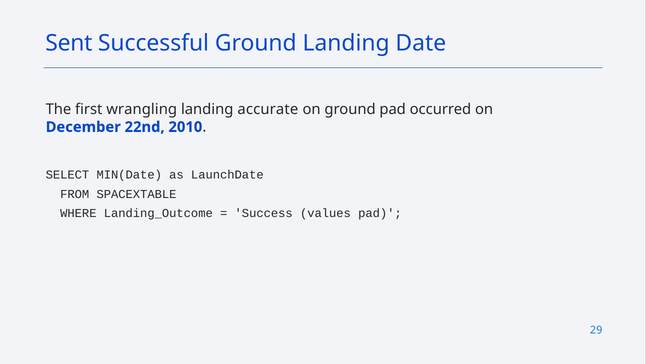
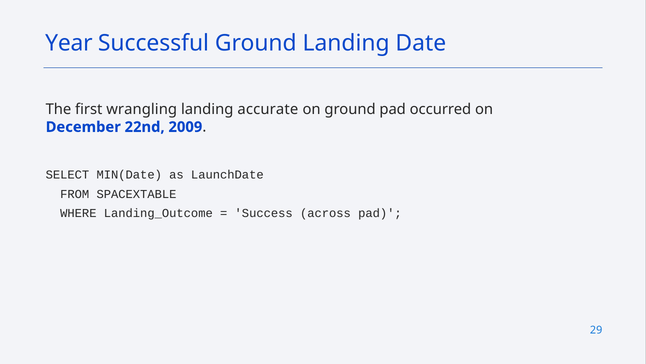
Sent: Sent -> Year
2010: 2010 -> 2009
values: values -> across
